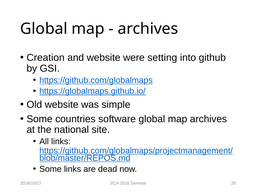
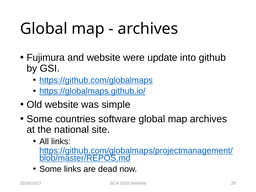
Creation: Creation -> Fujimura
setting: setting -> update
